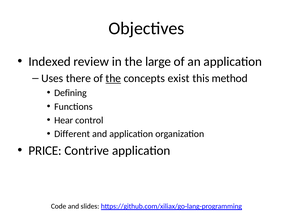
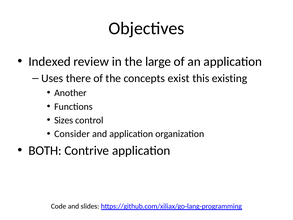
the at (113, 78) underline: present -> none
method: method -> existing
Defining: Defining -> Another
Hear: Hear -> Sizes
Different: Different -> Consider
PRICE: PRICE -> BOTH
